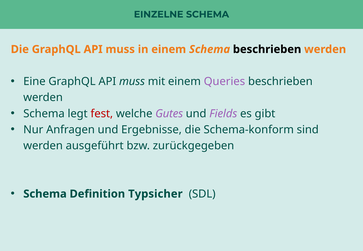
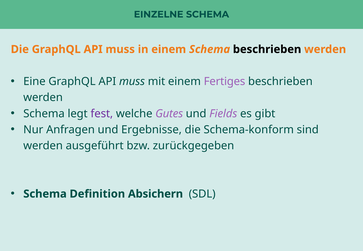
Queries: Queries -> Fertiges
fest colour: red -> purple
Typsicher: Typsicher -> Absichern
